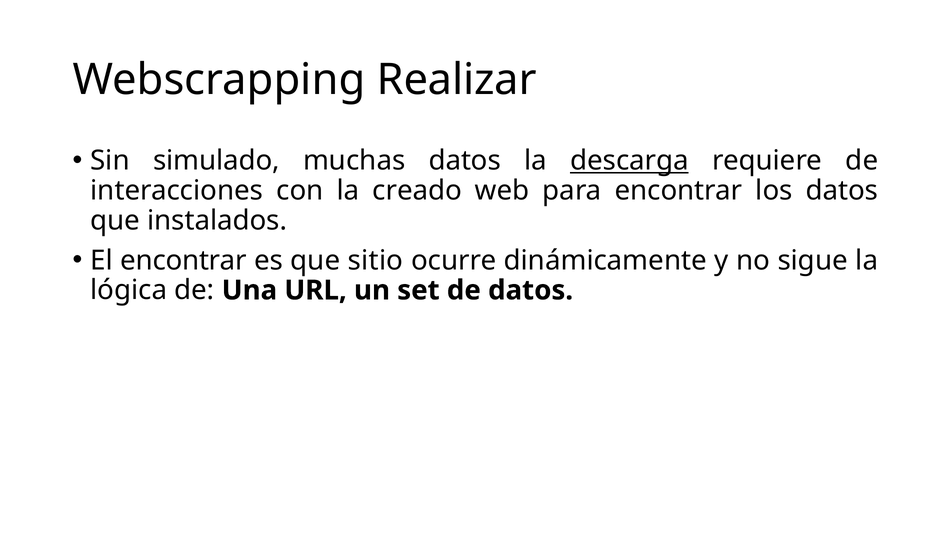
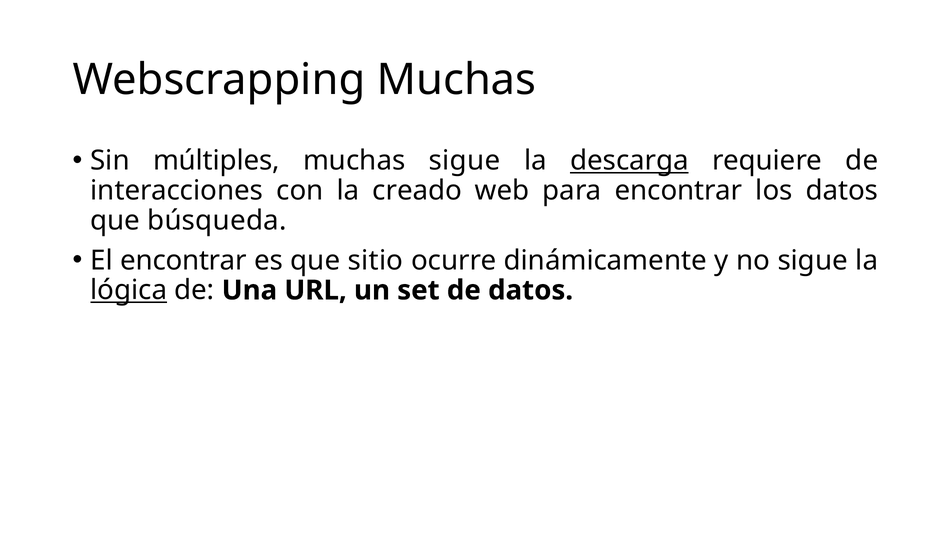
Webscrapping Realizar: Realizar -> Muchas
simulado: simulado -> múltiples
muchas datos: datos -> sigue
instalados: instalados -> búsqueda
lógica underline: none -> present
